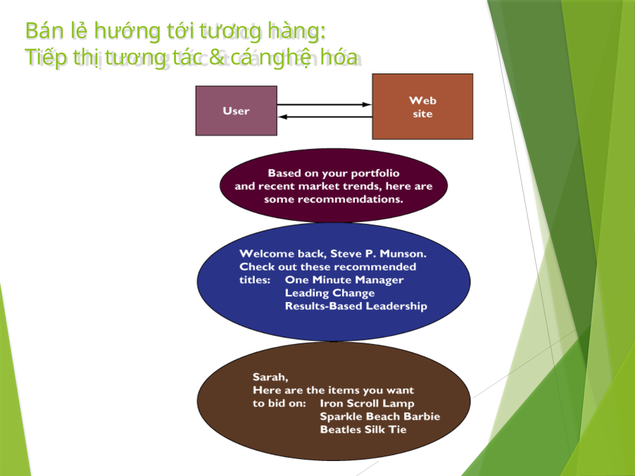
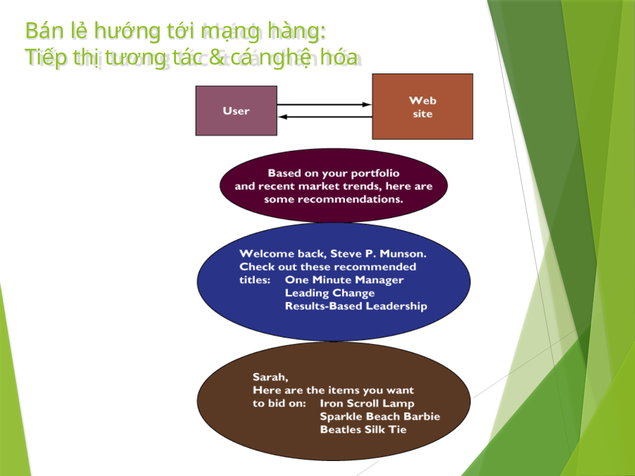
tương: tương -> mạng
